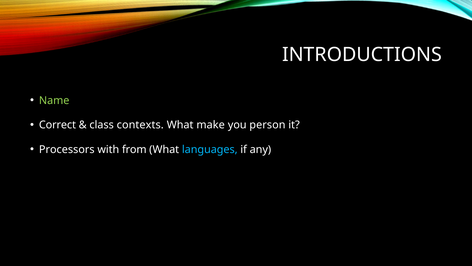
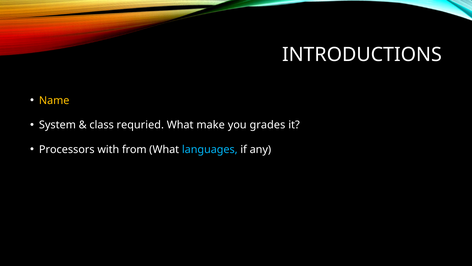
Name colour: light green -> yellow
Correct: Correct -> System
contexts: contexts -> requried
person: person -> grades
